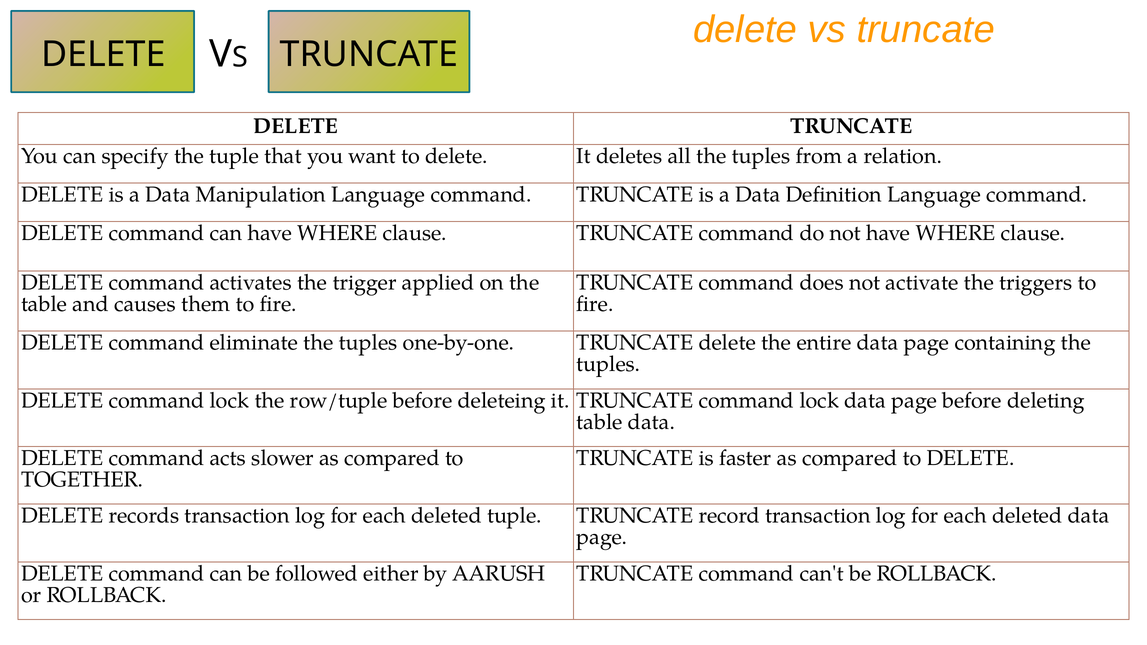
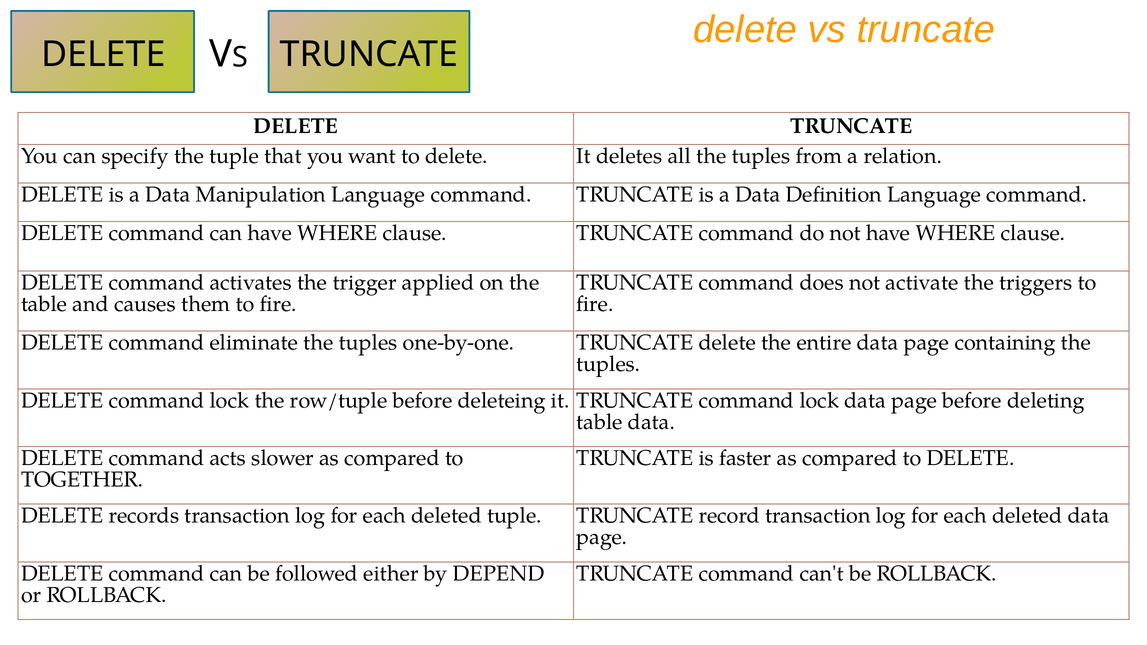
AARUSH: AARUSH -> DEPEND
